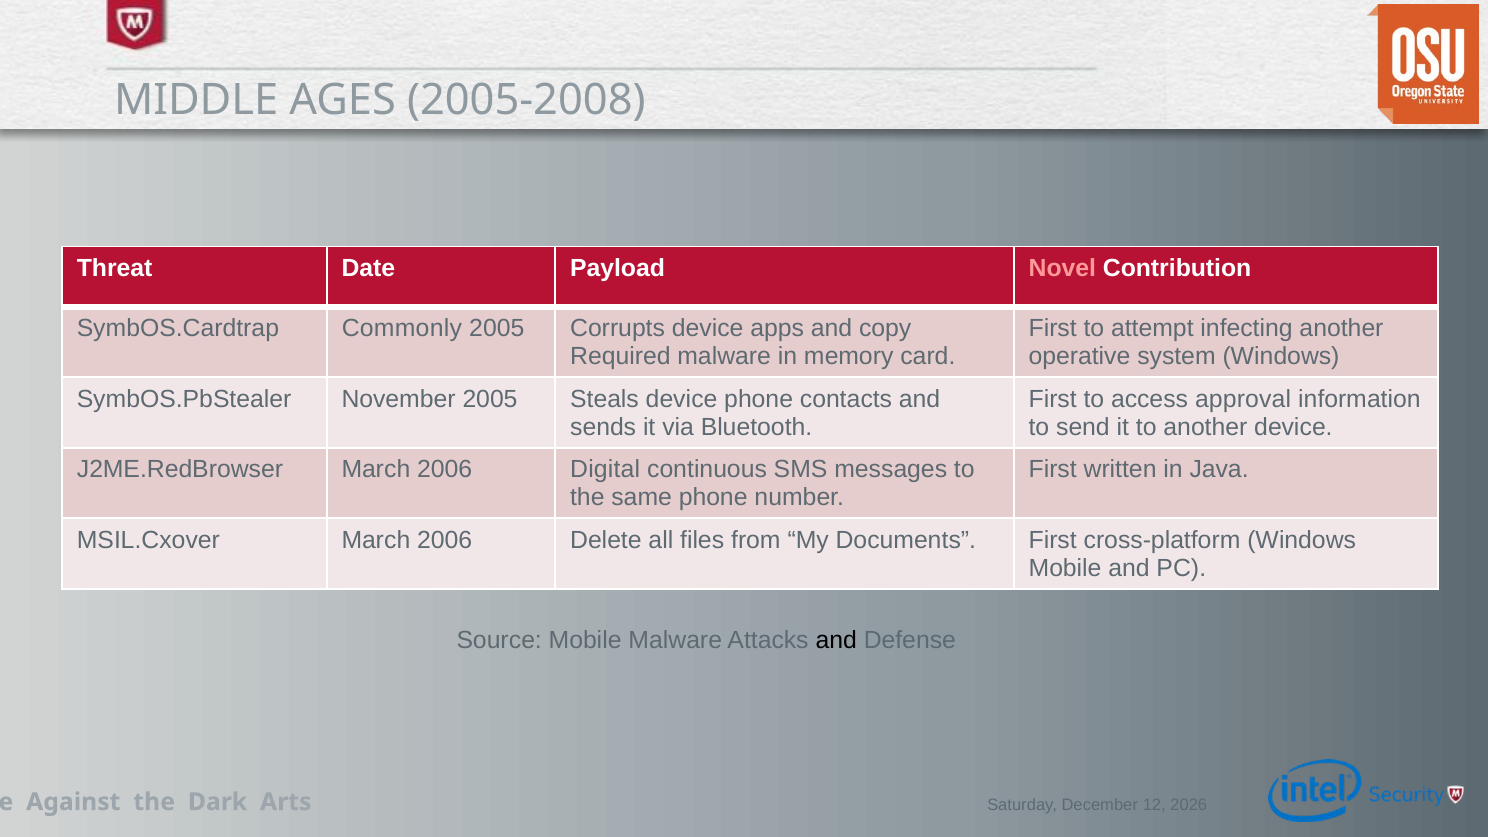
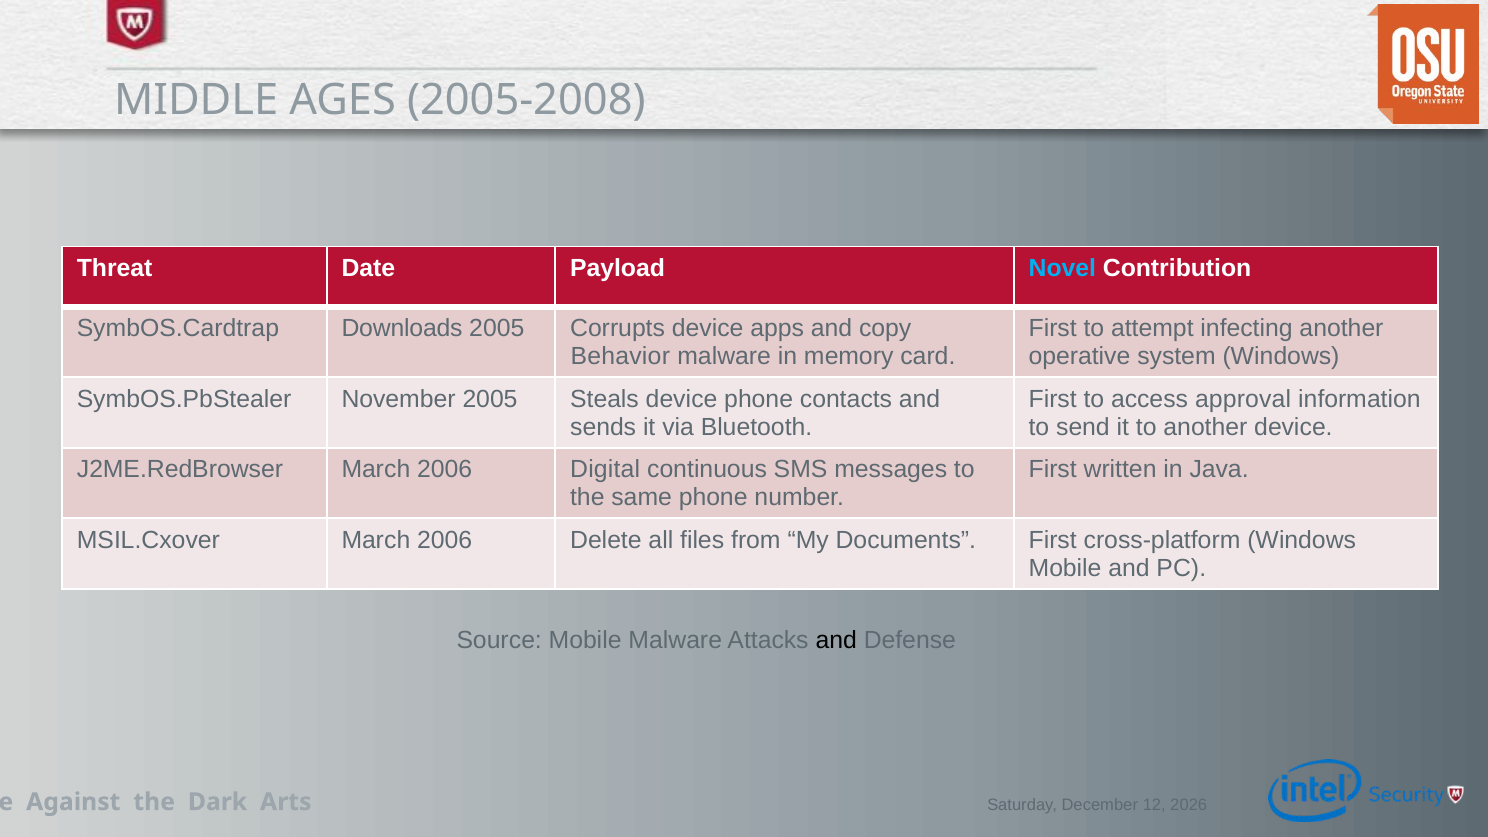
Novel colour: pink -> light blue
Commonly: Commonly -> Downloads
Required: Required -> Behavior
